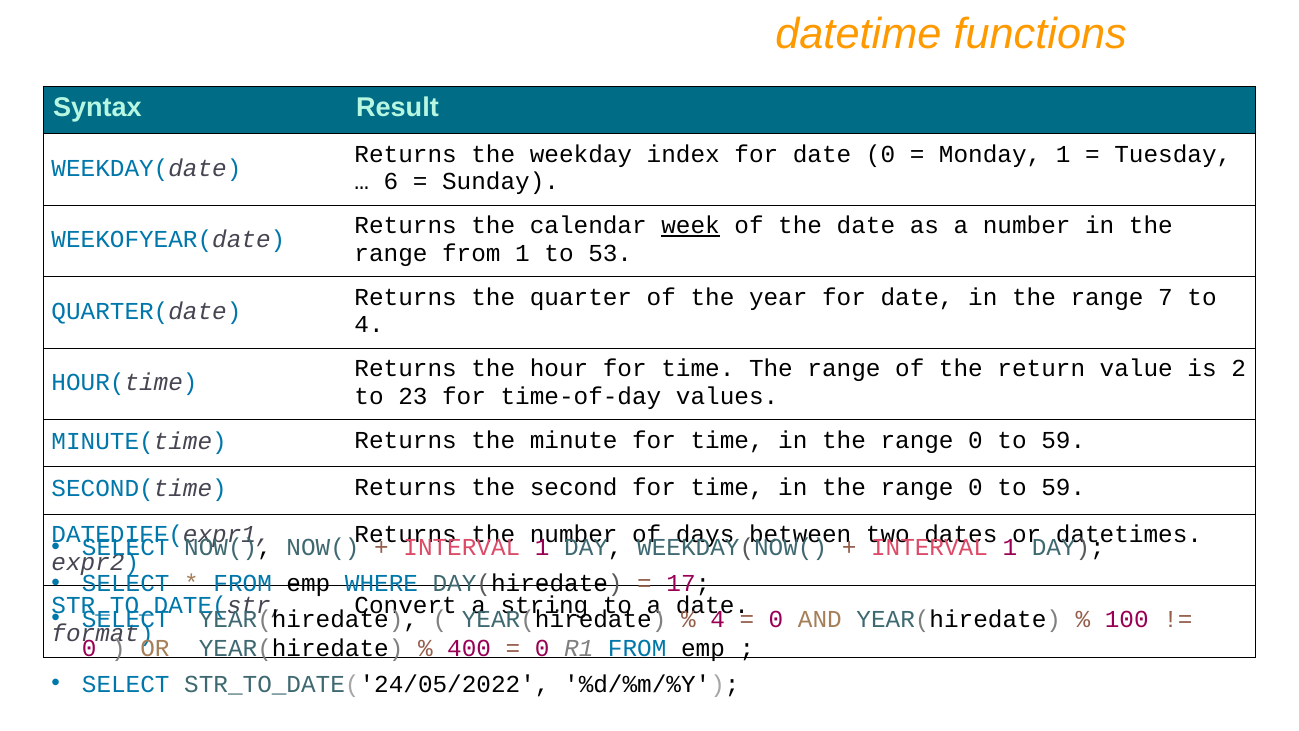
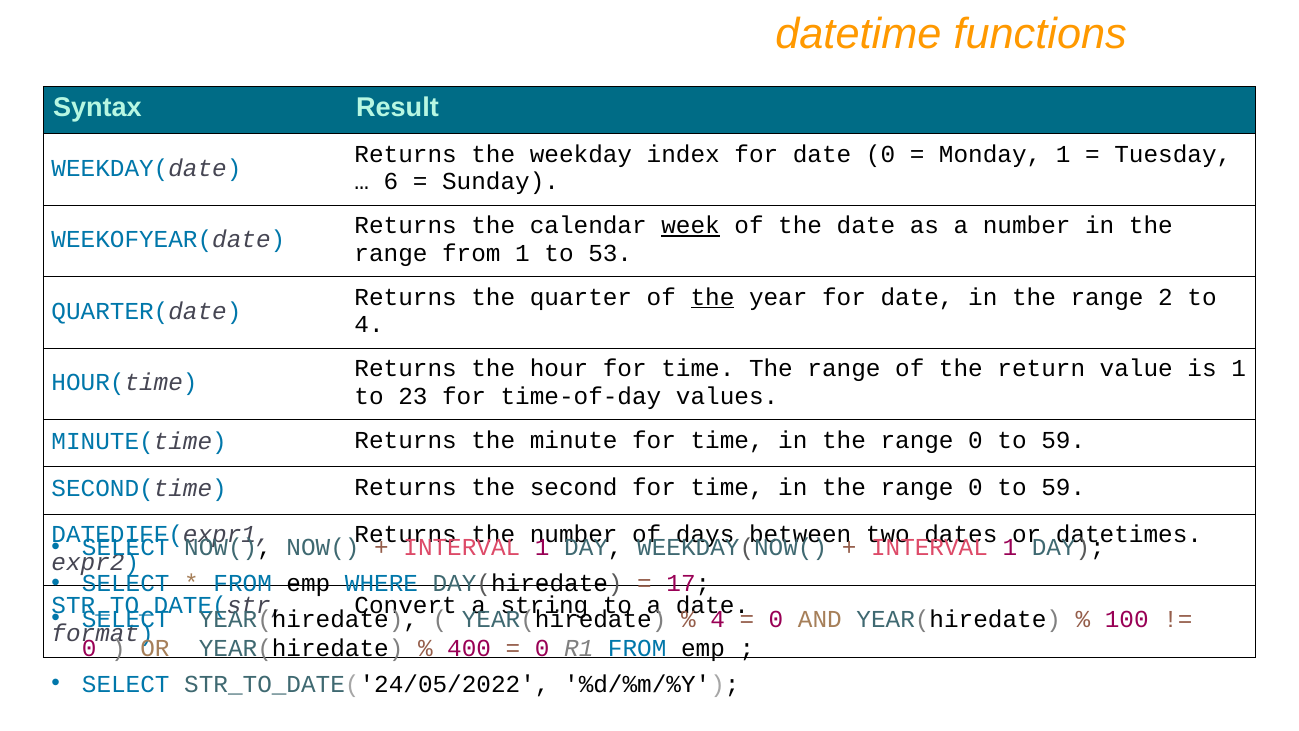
the at (712, 297) underline: none -> present
7: 7 -> 2
is 2: 2 -> 1
